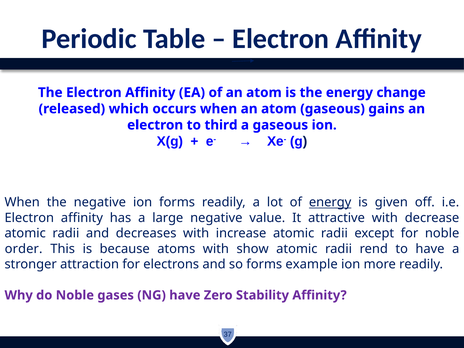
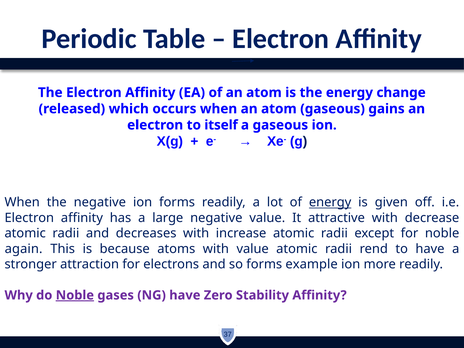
third: third -> itself
order: order -> again
with show: show -> value
Noble at (75, 295) underline: none -> present
